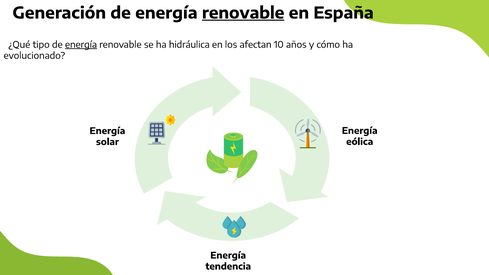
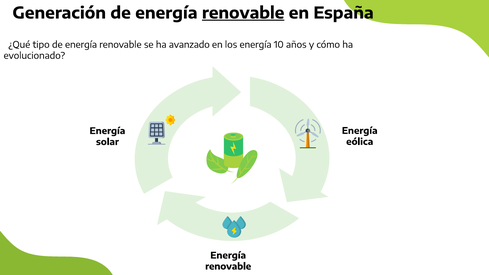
energía at (81, 45) underline: present -> none
hidráulica: hidráulica -> avanzado
los afectan: afectan -> energía
tendencia at (228, 267): tendencia -> renovable
